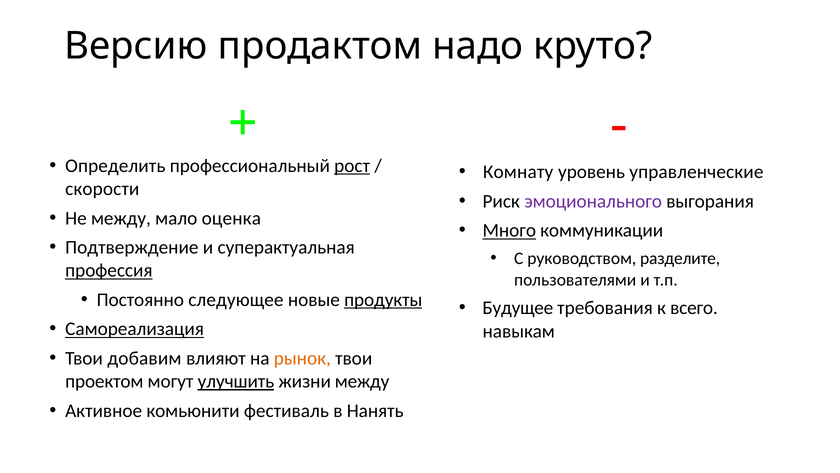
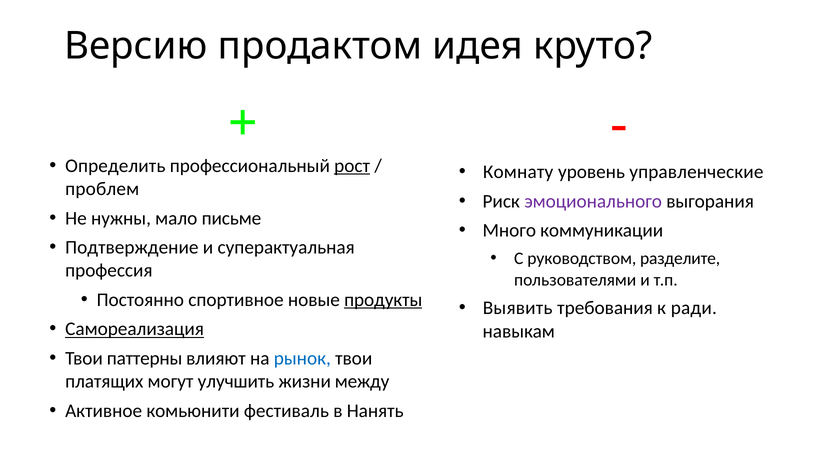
надо: надо -> идея
скорости: скорости -> проблем
Не между: между -> нужны
оценка: оценка -> письме
Много underline: present -> none
профессия underline: present -> none
следующее: следующее -> спортивное
Будущее: Будущее -> Выявить
всего: всего -> ради
добавим: добавим -> паттерны
рынок colour: orange -> blue
проектом: проектом -> платящих
улучшить underline: present -> none
